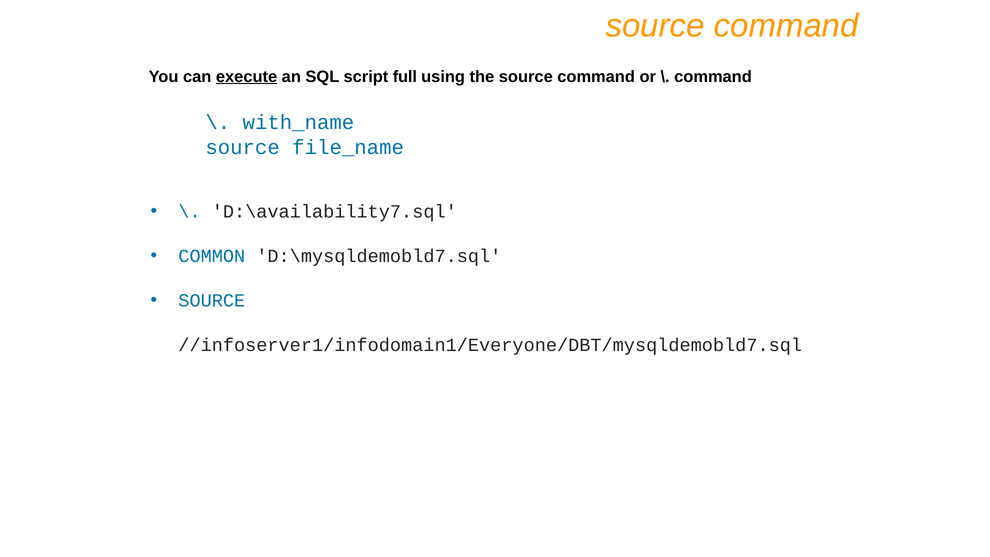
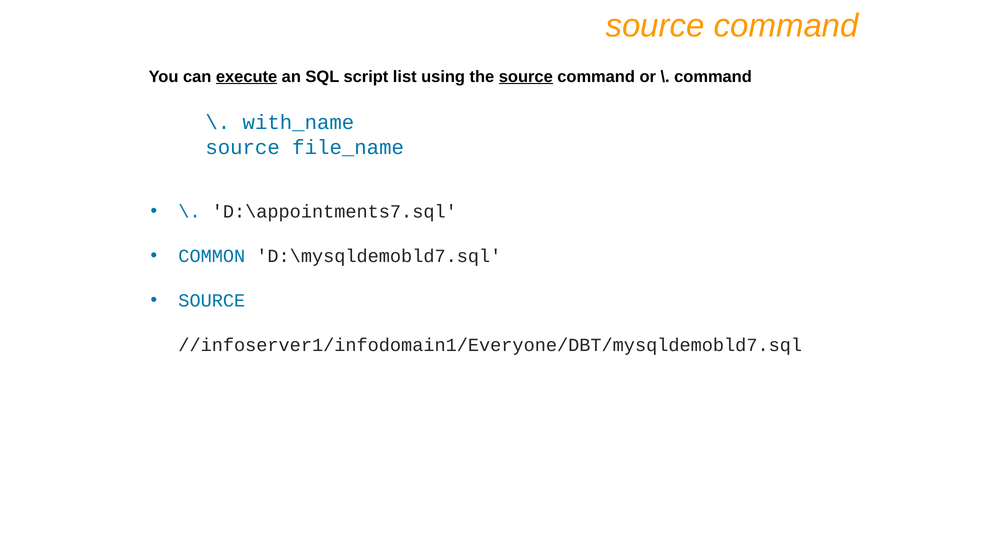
full: full -> list
source at (526, 77) underline: none -> present
D:\availability7.sql: D:\availability7.sql -> D:\appointments7.sql
